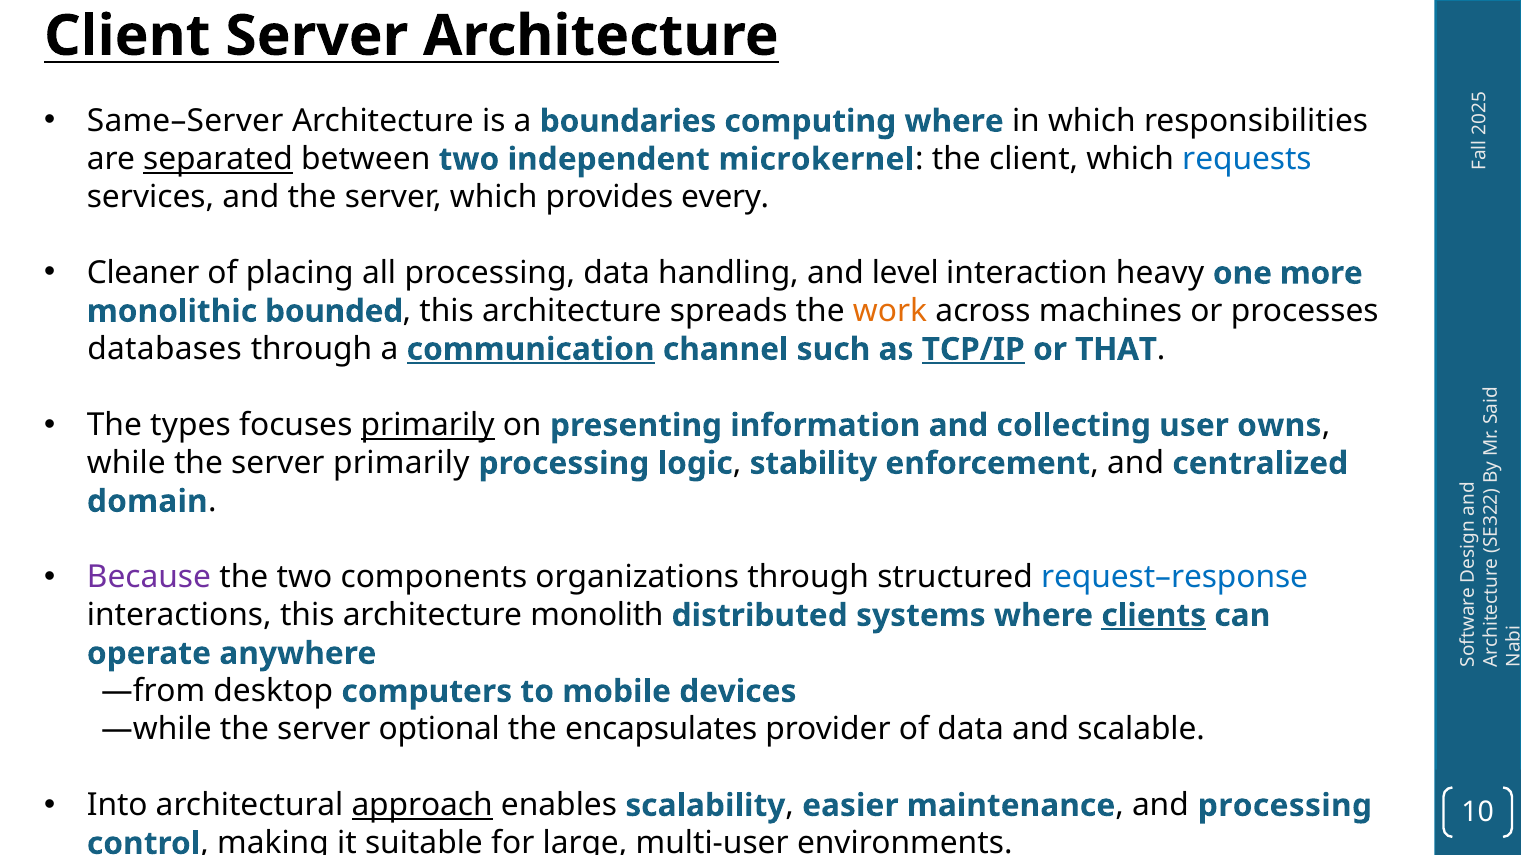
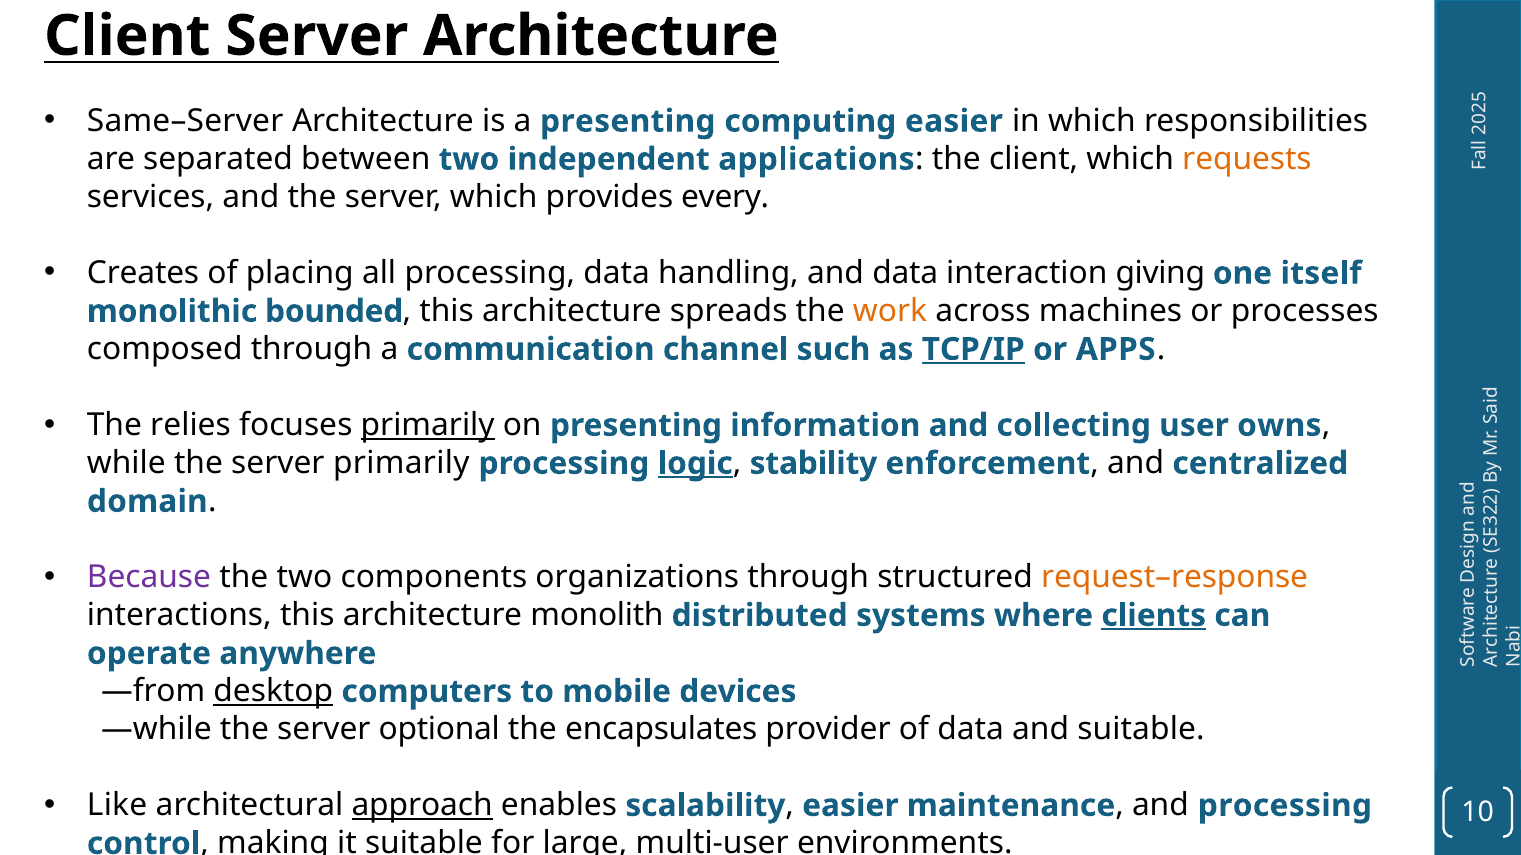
a boundaries: boundaries -> presenting
computing where: where -> easier
separated underline: present -> none
microkernel: microkernel -> applications
requests colour: blue -> orange
Cleaner: Cleaner -> Creates
and level: level -> data
heavy: heavy -> giving
more: more -> itself
databases: databases -> composed
communication underline: present -> none
THAT: THAT -> APPS
types: types -> relies
logic underline: none -> present
request–response colour: blue -> orange
desktop underline: none -> present
and scalable: scalable -> suitable
Into: Into -> Like
